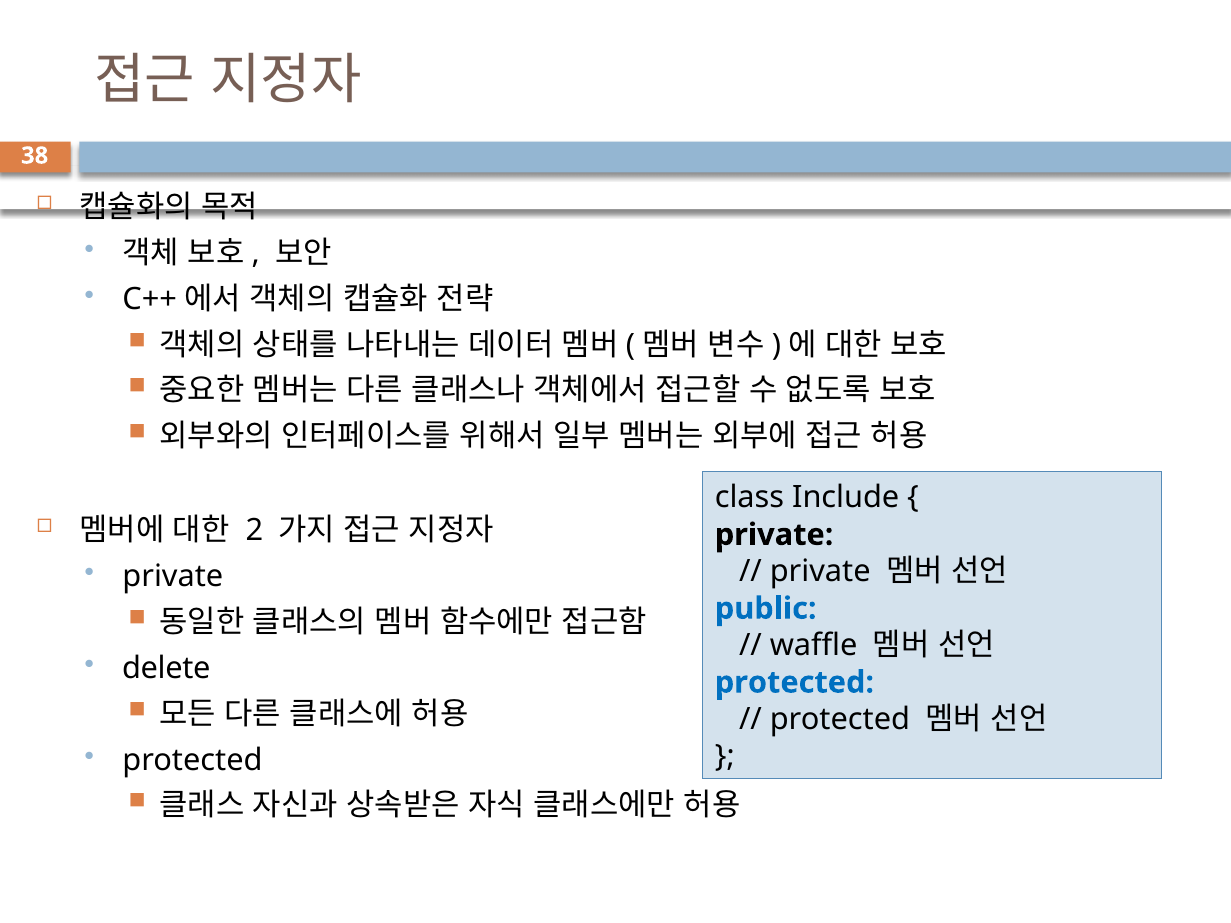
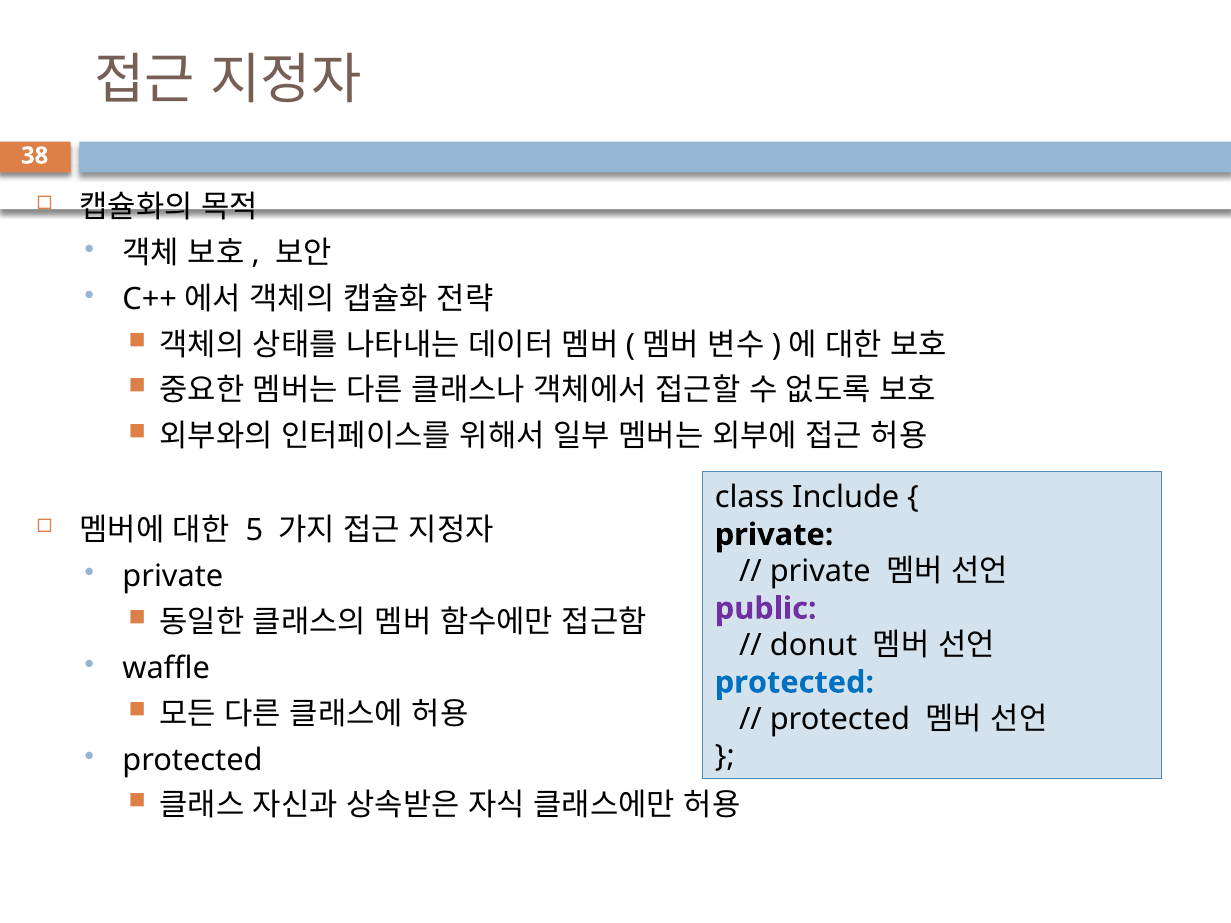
2: 2 -> 5
public colour: blue -> purple
waffle: waffle -> donut
delete: delete -> waffle
